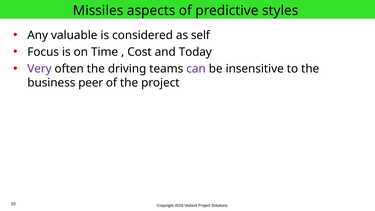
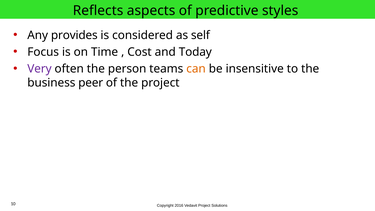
Missiles: Missiles -> Reflects
valuable: valuable -> provides
driving: driving -> person
can colour: purple -> orange
